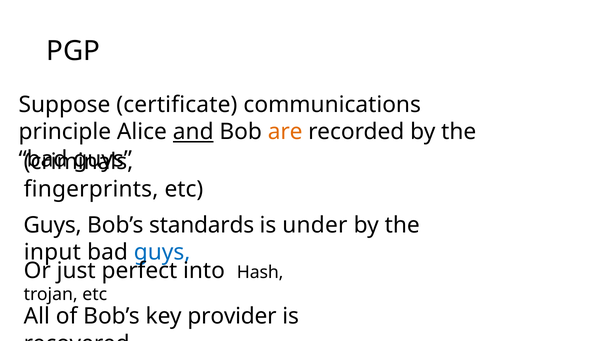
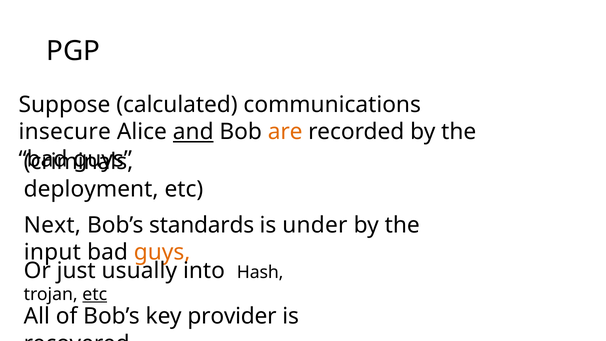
certificate: certificate -> calculated
principle: principle -> insecure
fingerprints: fingerprints -> deployment
Guys at (53, 225): Guys -> Next
guys at (162, 252) colour: blue -> orange
perfect: perfect -> usually
etc at (95, 294) underline: none -> present
